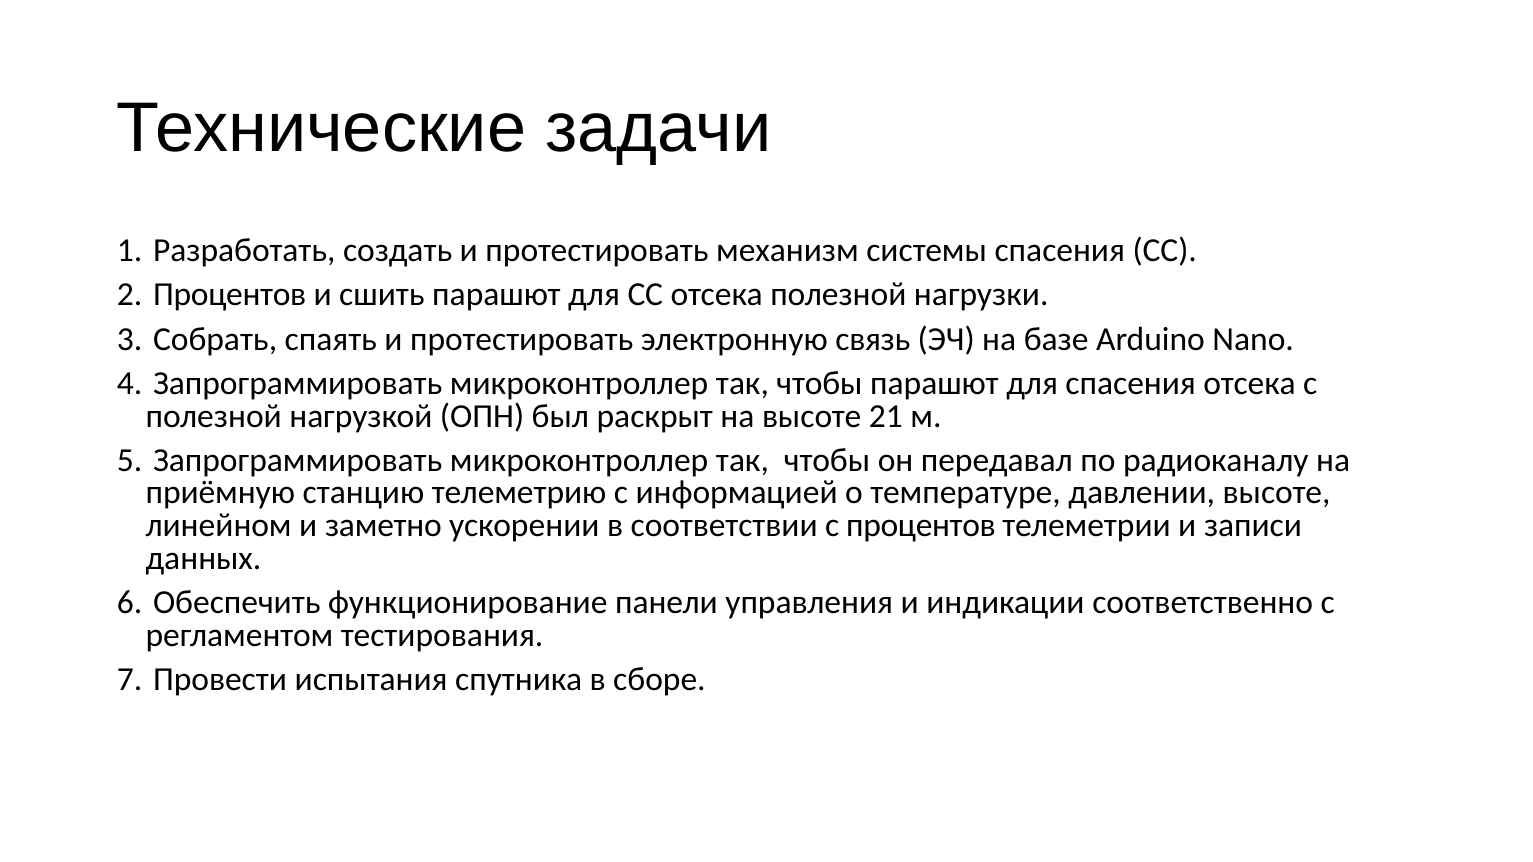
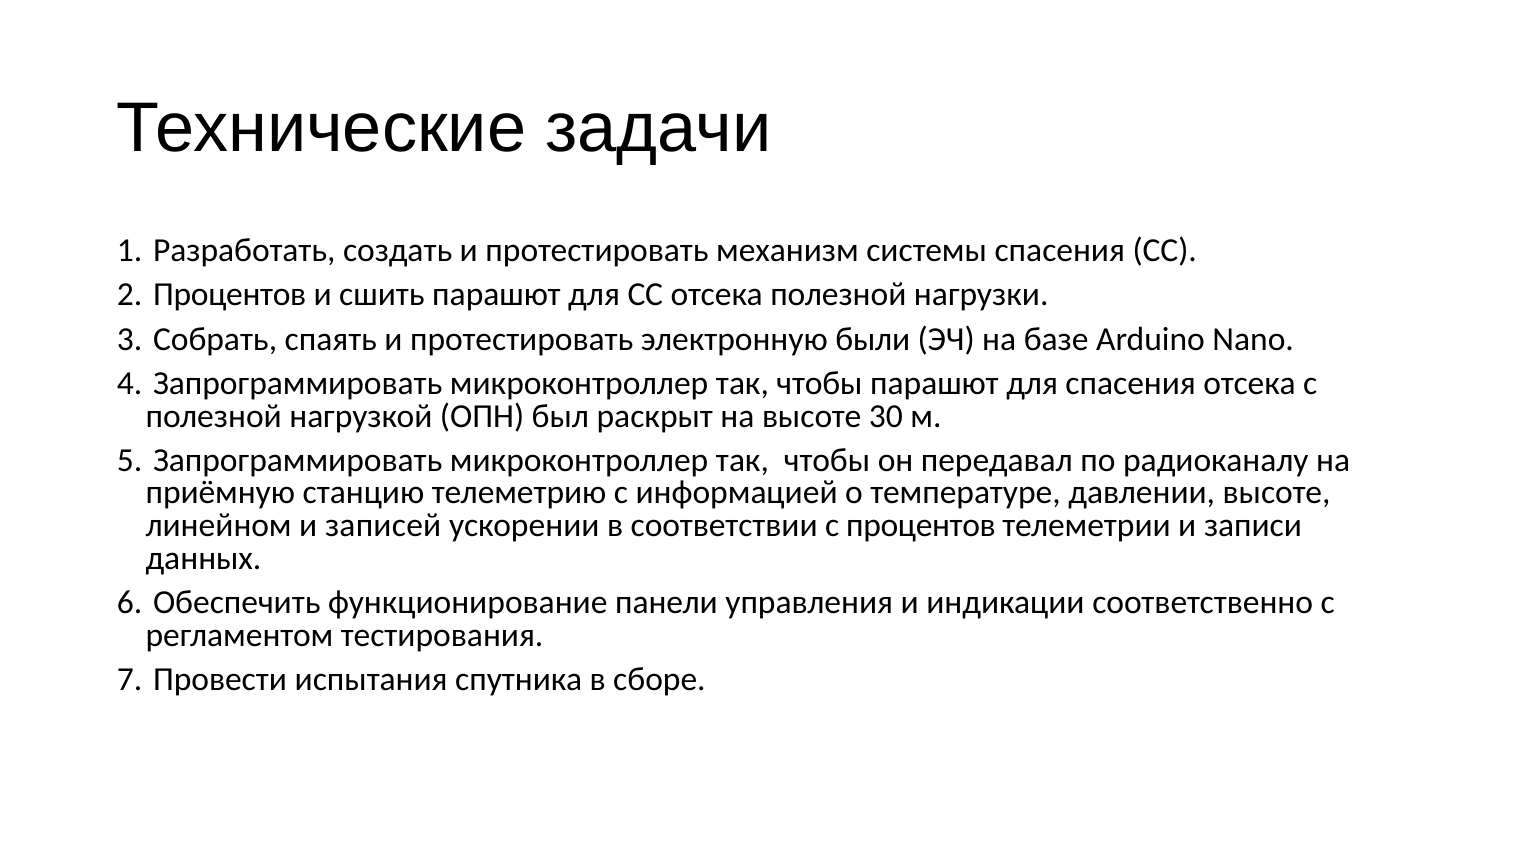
связь: связь -> были
21: 21 -> 30
заметно: заметно -> записей
